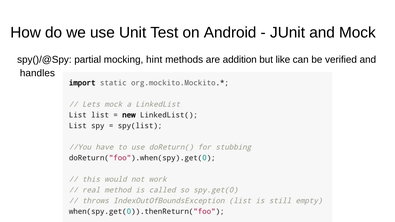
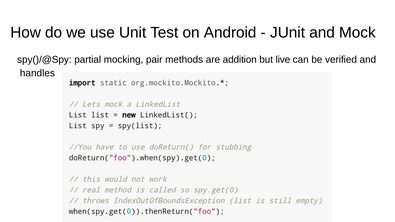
hint: hint -> pair
like: like -> live
